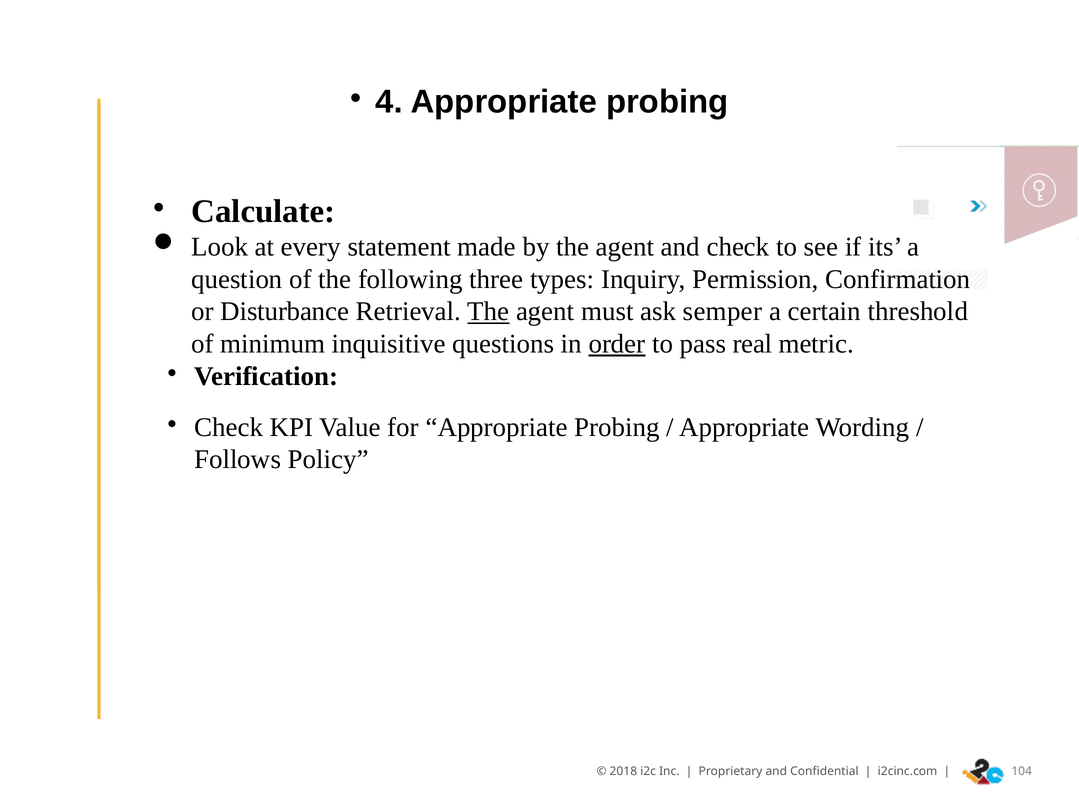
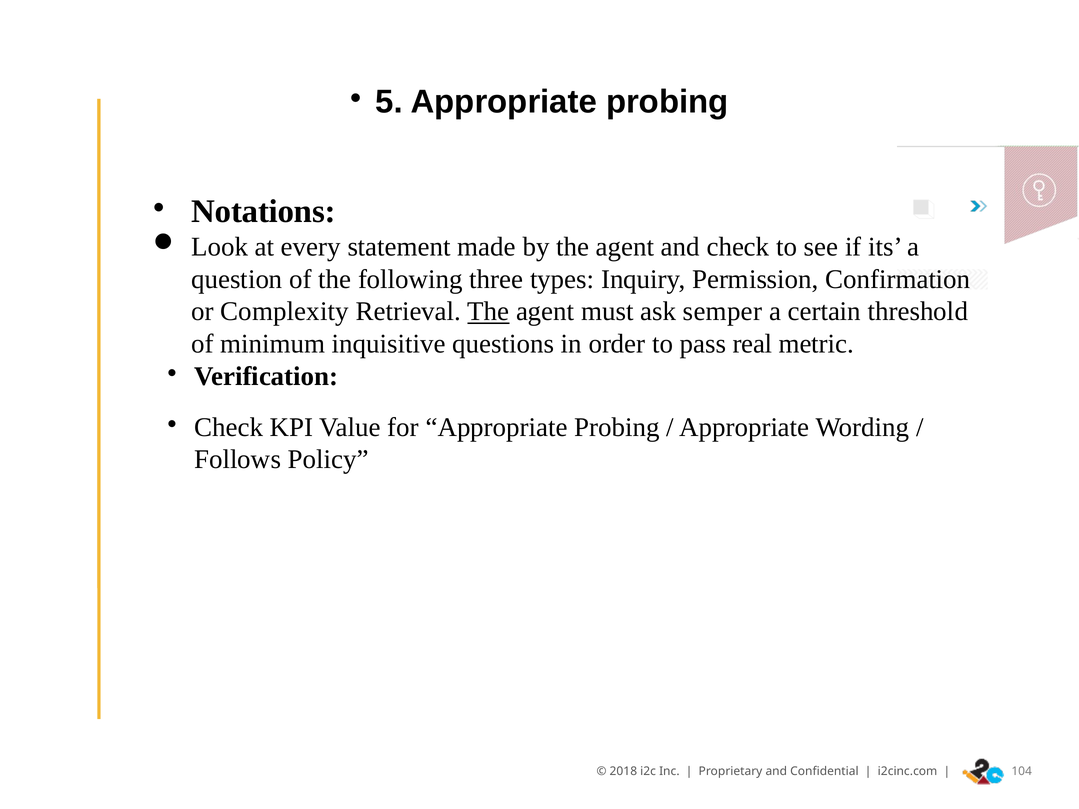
4: 4 -> 5
Calculate: Calculate -> Notations
Disturbance: Disturbance -> Complexity
order underline: present -> none
